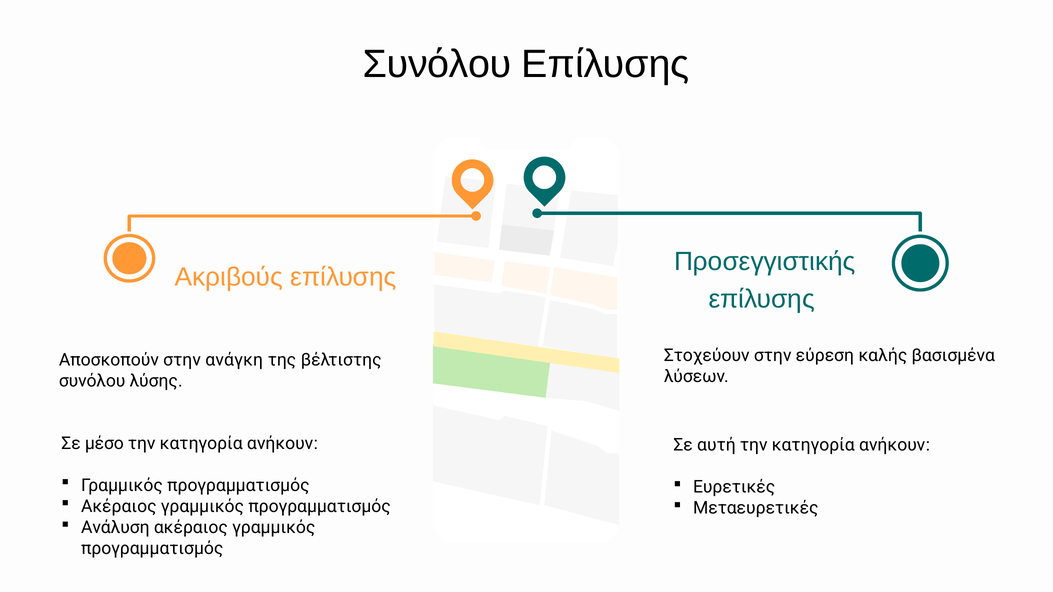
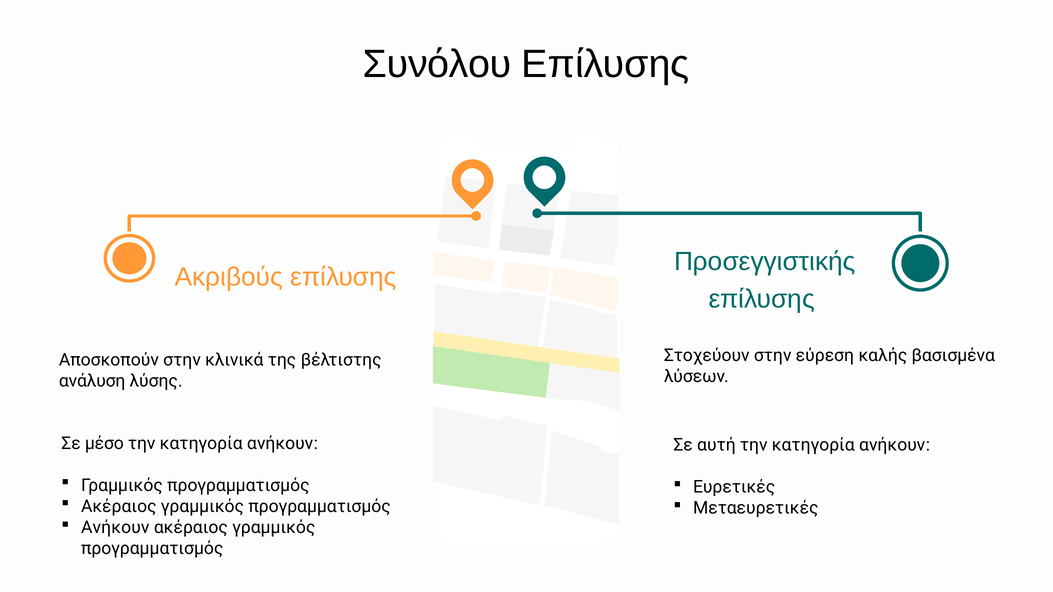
ανάγκη: ανάγκη -> κλινικά
συνόλου at (92, 381): συνόλου -> ανάλυση
Ανάλυση at (115, 528): Ανάλυση -> Ανήκουν
